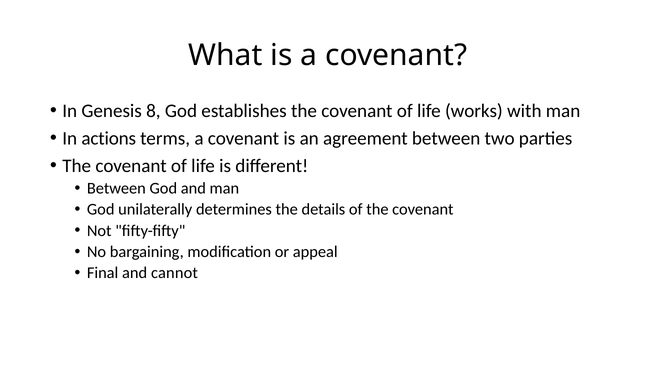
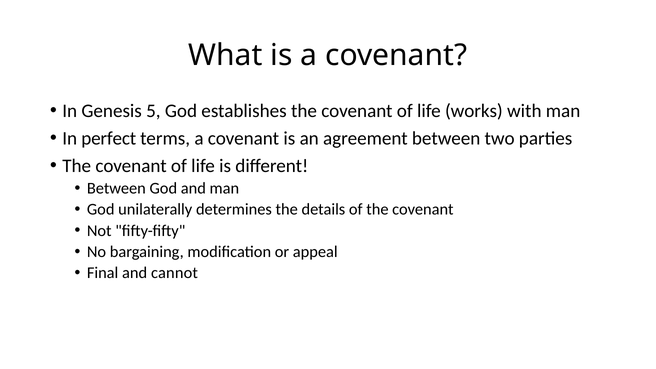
8: 8 -> 5
actions: actions -> perfect
